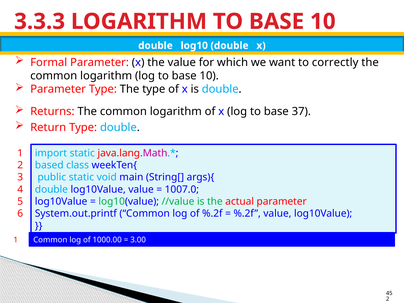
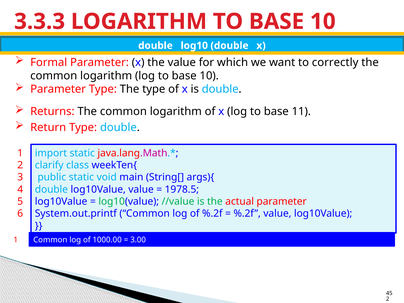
37: 37 -> 11
based: based -> clarify
1007.0: 1007.0 -> 1978.5
